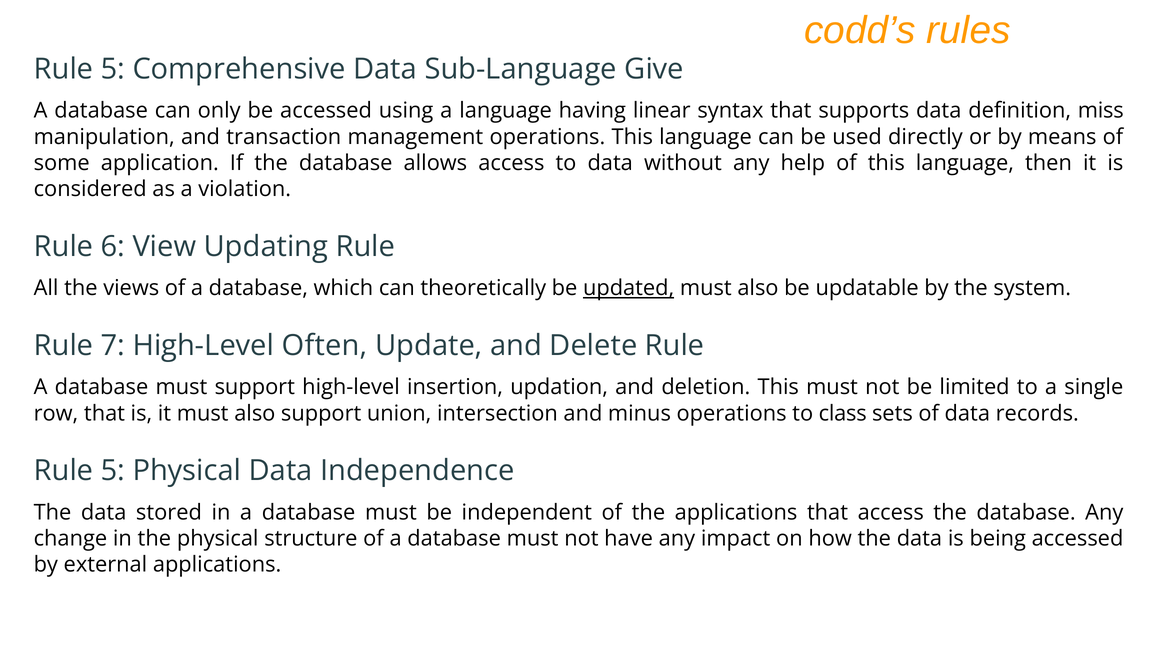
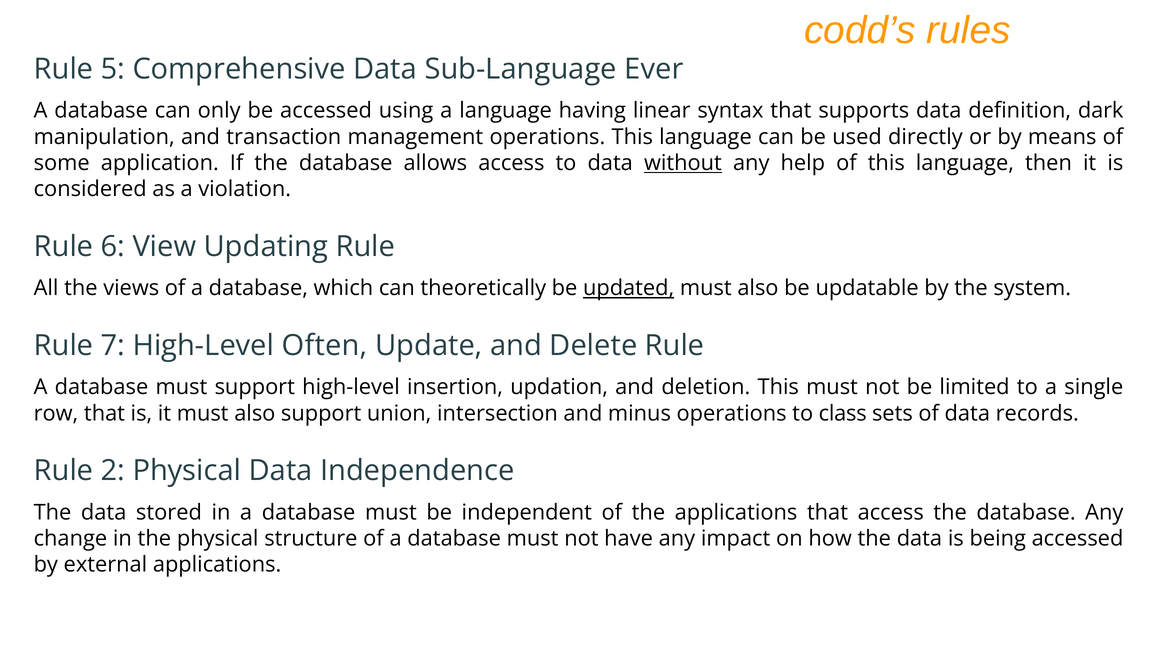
Give: Give -> Ever
miss: miss -> dark
without underline: none -> present
5 at (113, 471): 5 -> 2
